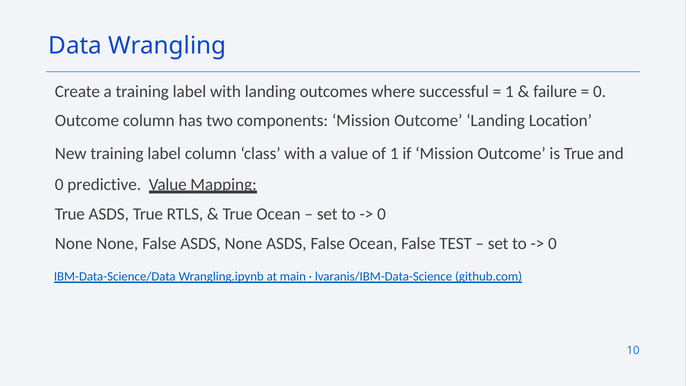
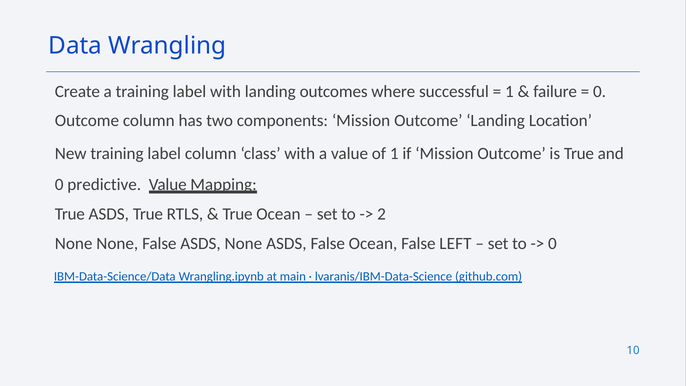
0 at (382, 214): 0 -> 2
TEST: TEST -> LEFT
